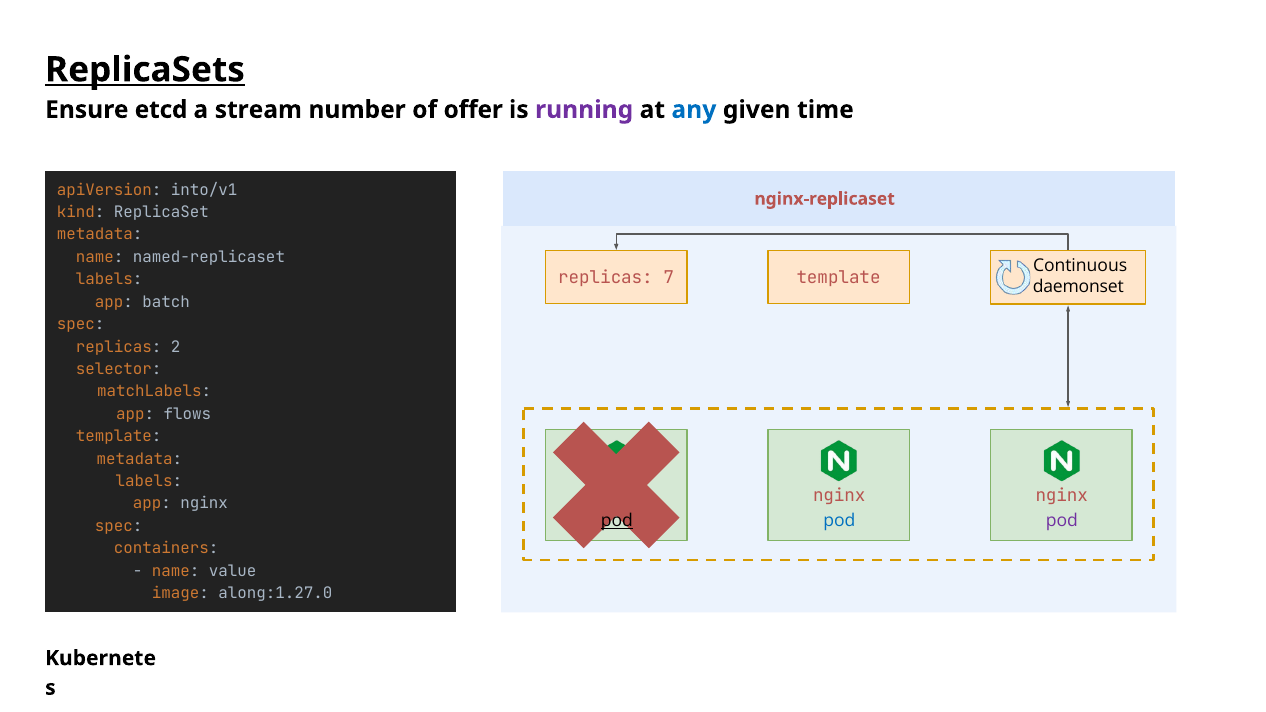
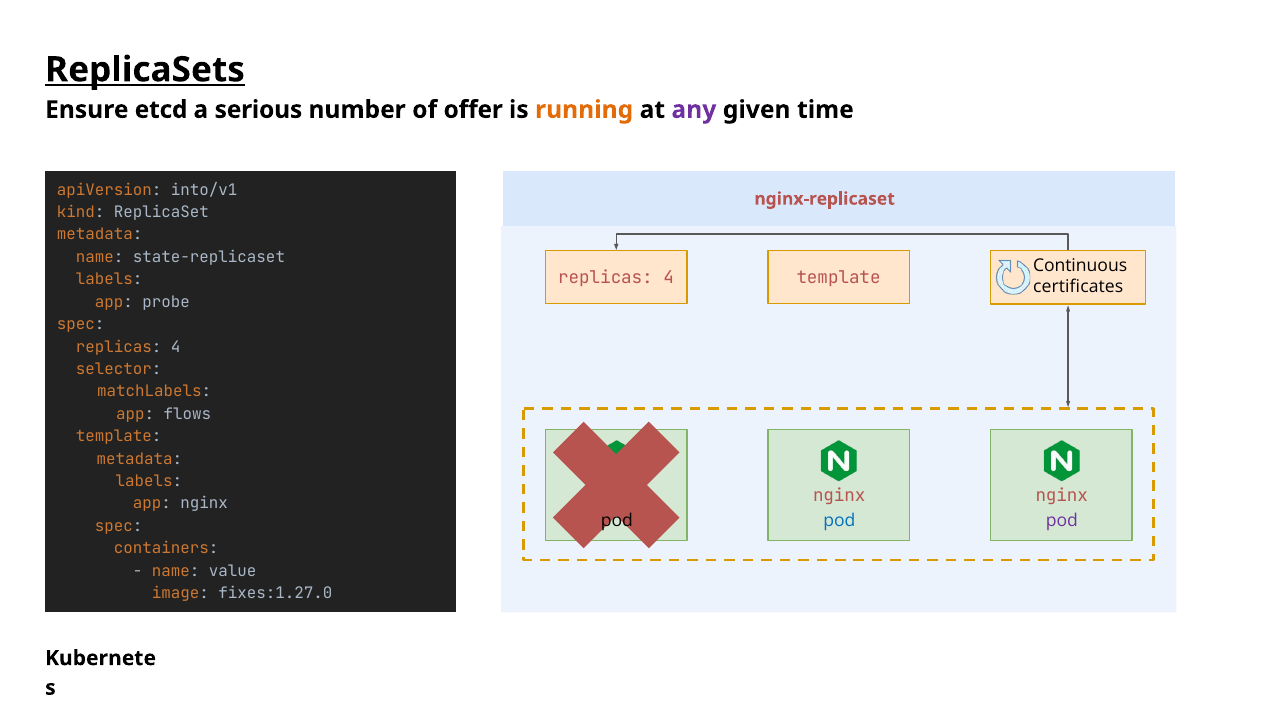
stream: stream -> serious
running colour: purple -> orange
any colour: blue -> purple
named-replicaset: named-replicaset -> state-replicaset
7 at (669, 278): 7 -> 4
daemonset: daemonset -> certificates
batch: batch -> probe
2 at (176, 347): 2 -> 4
pod at (617, 521) underline: present -> none
along:1.27.0: along:1.27.0 -> fixes:1.27.0
